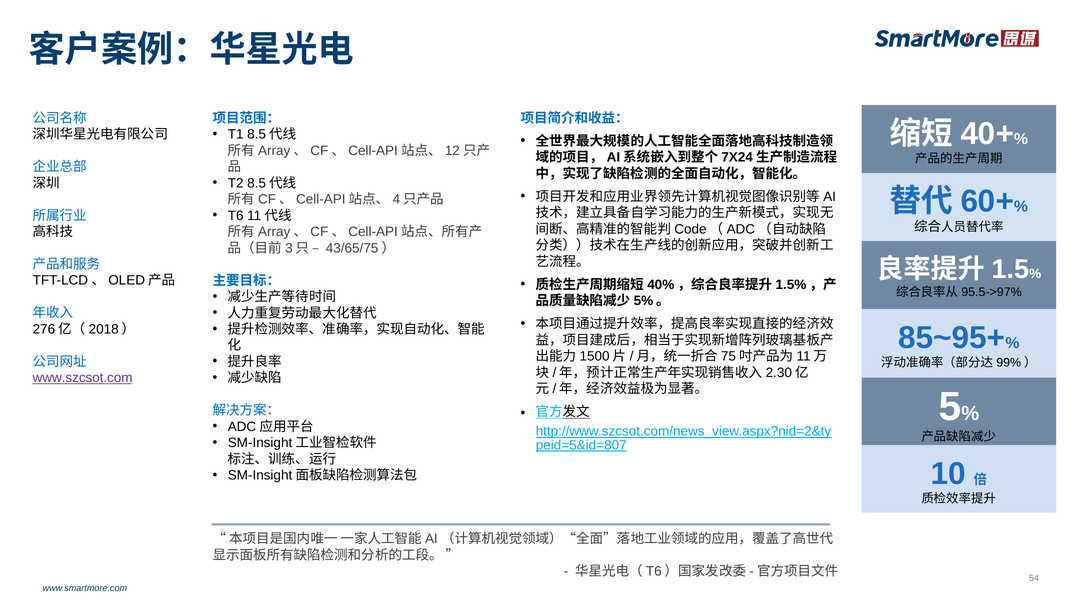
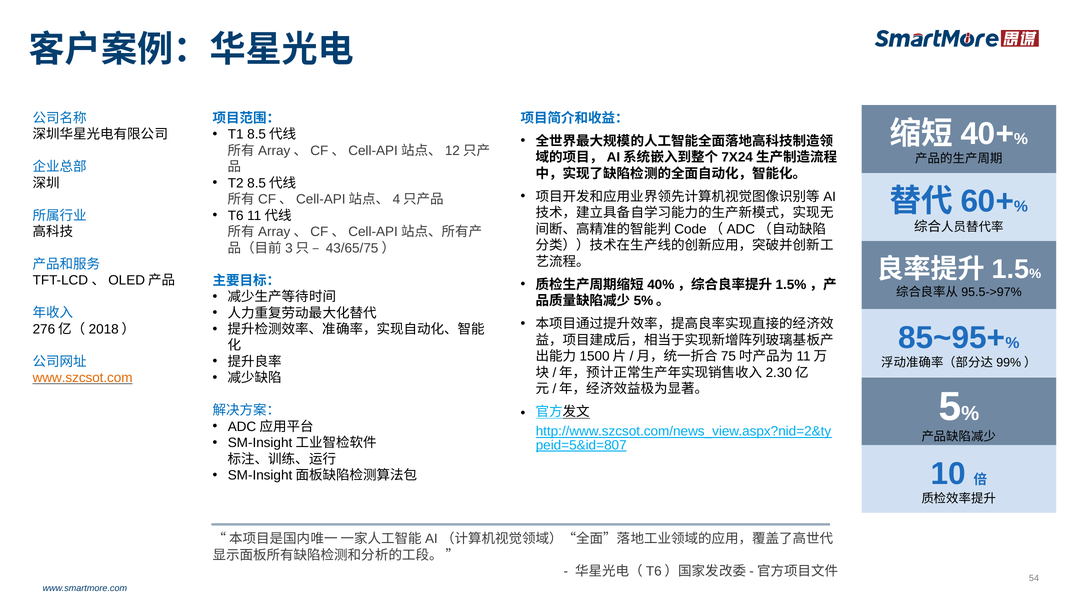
www.szcsot.com colour: purple -> orange
